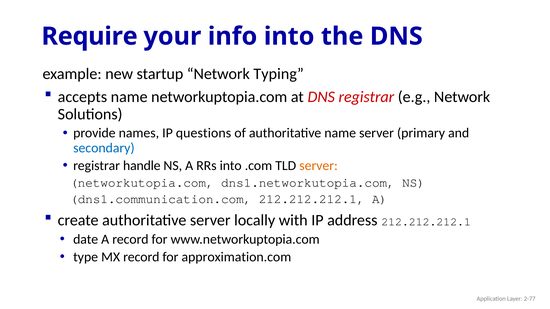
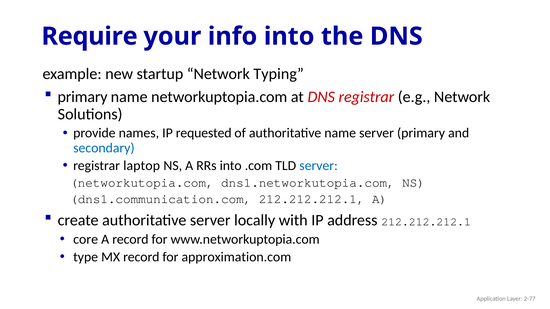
accepts at (82, 97): accepts -> primary
questions: questions -> requested
handle: handle -> laptop
server at (319, 166) colour: orange -> blue
date: date -> core
